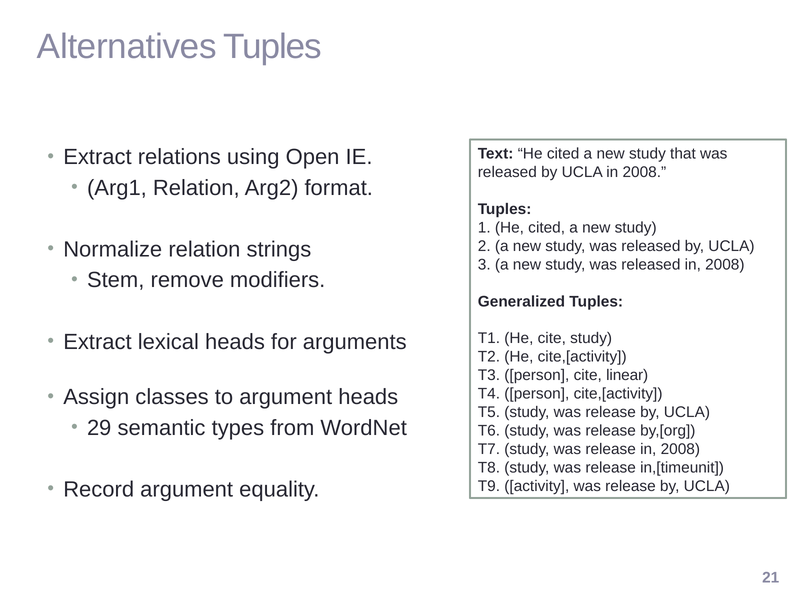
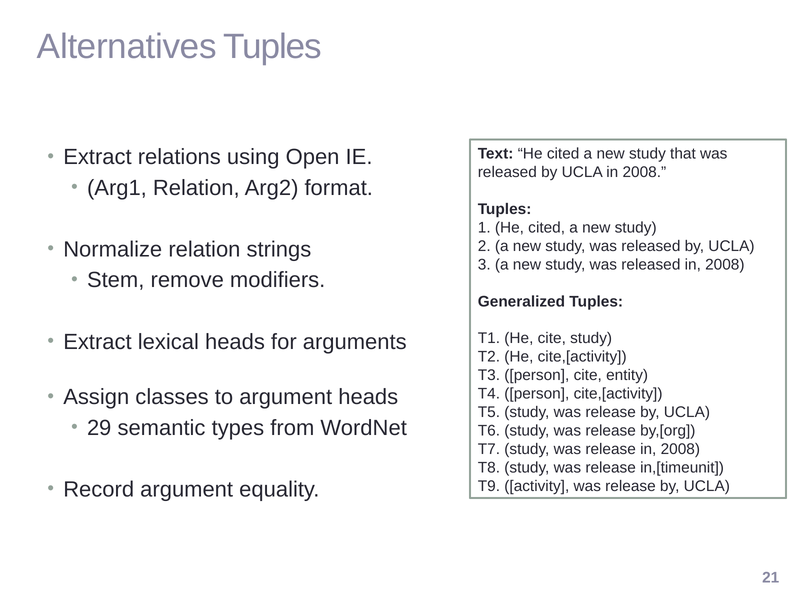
linear: linear -> entity
